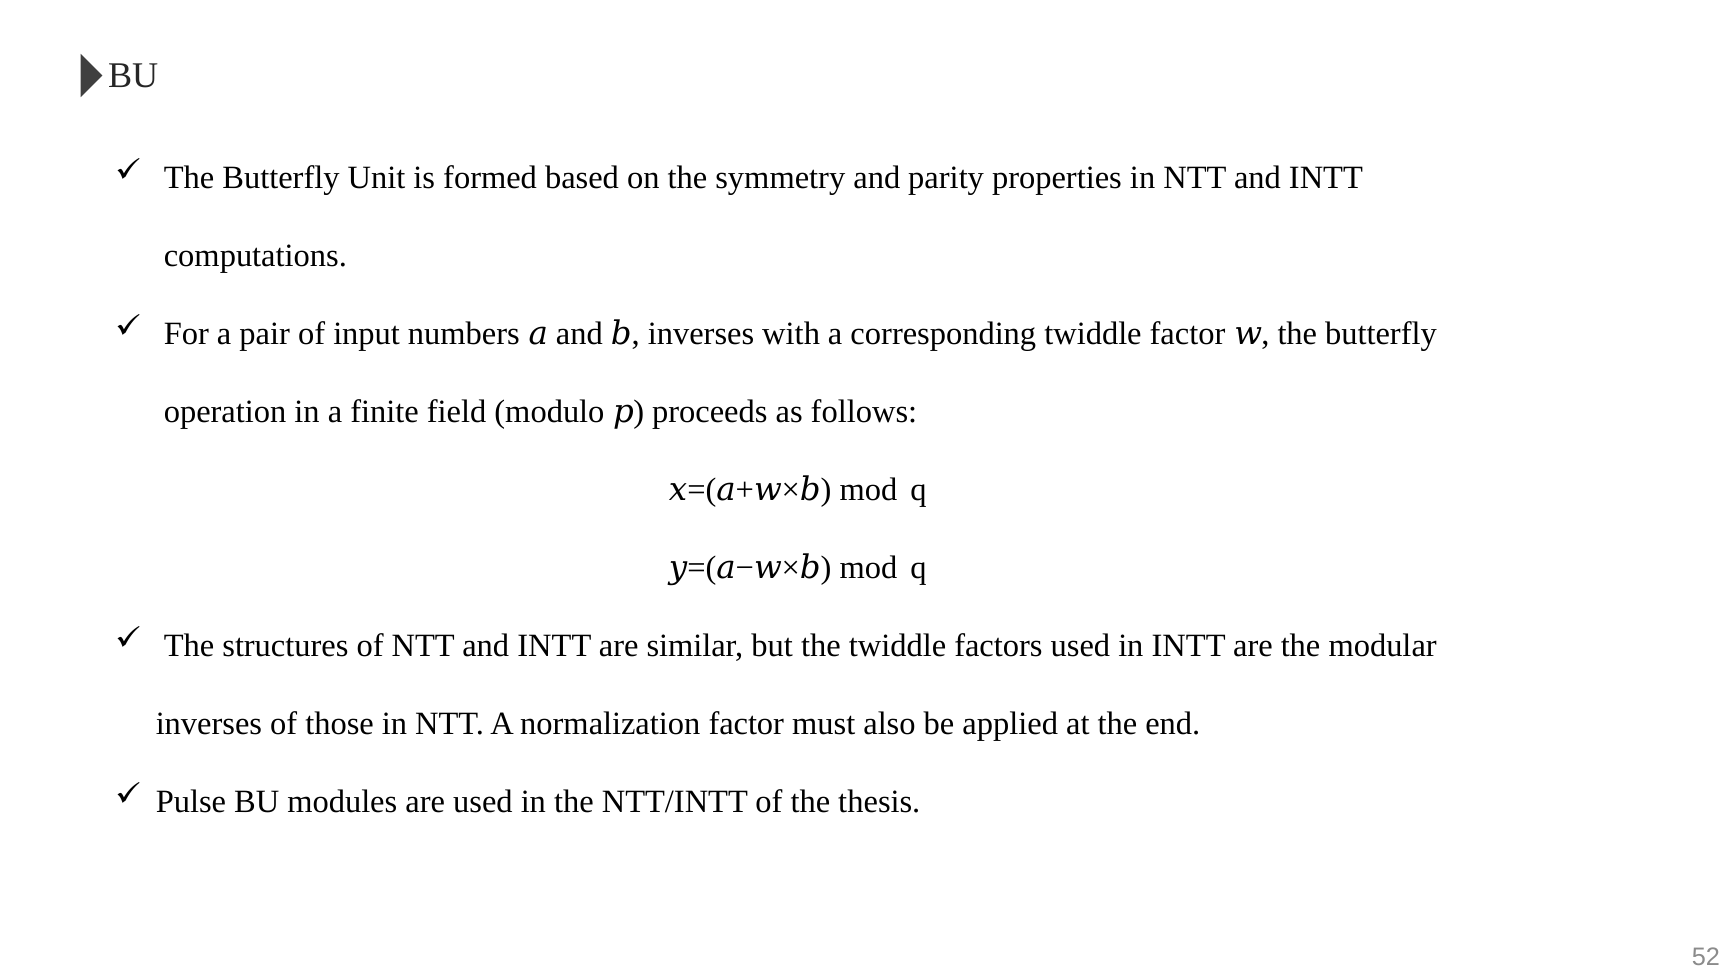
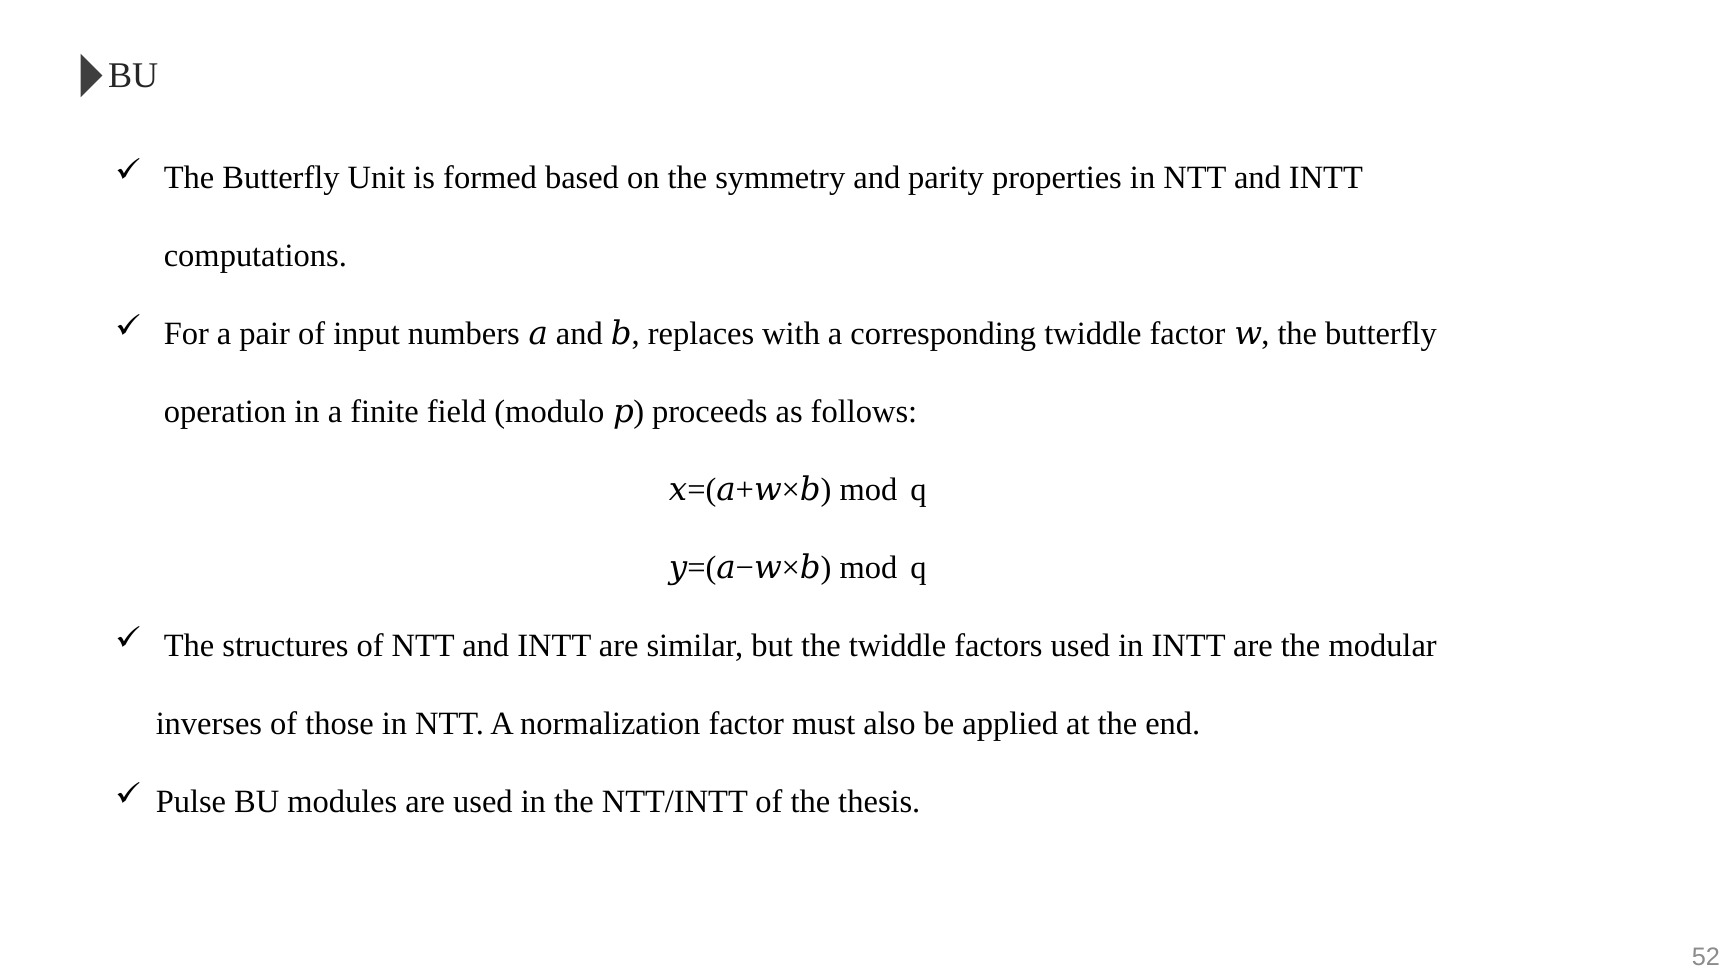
inverses at (701, 334): inverses -> replaces
